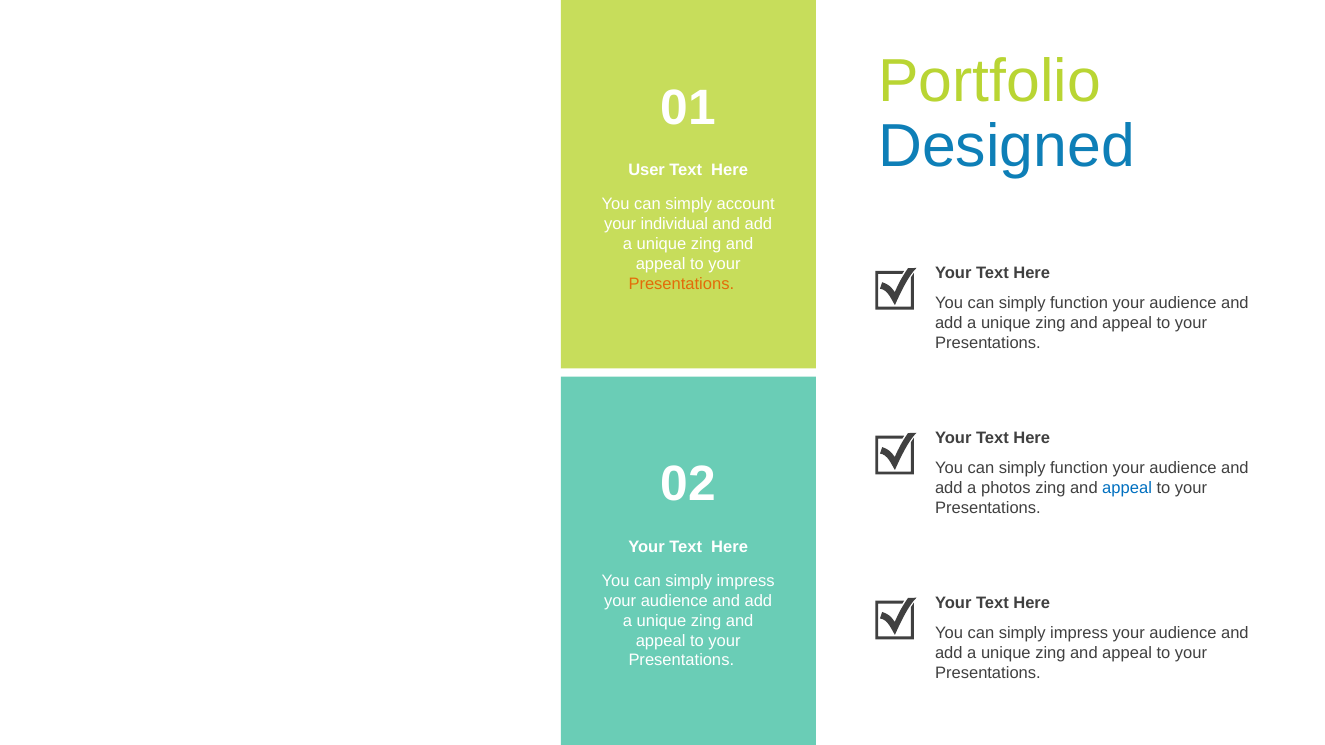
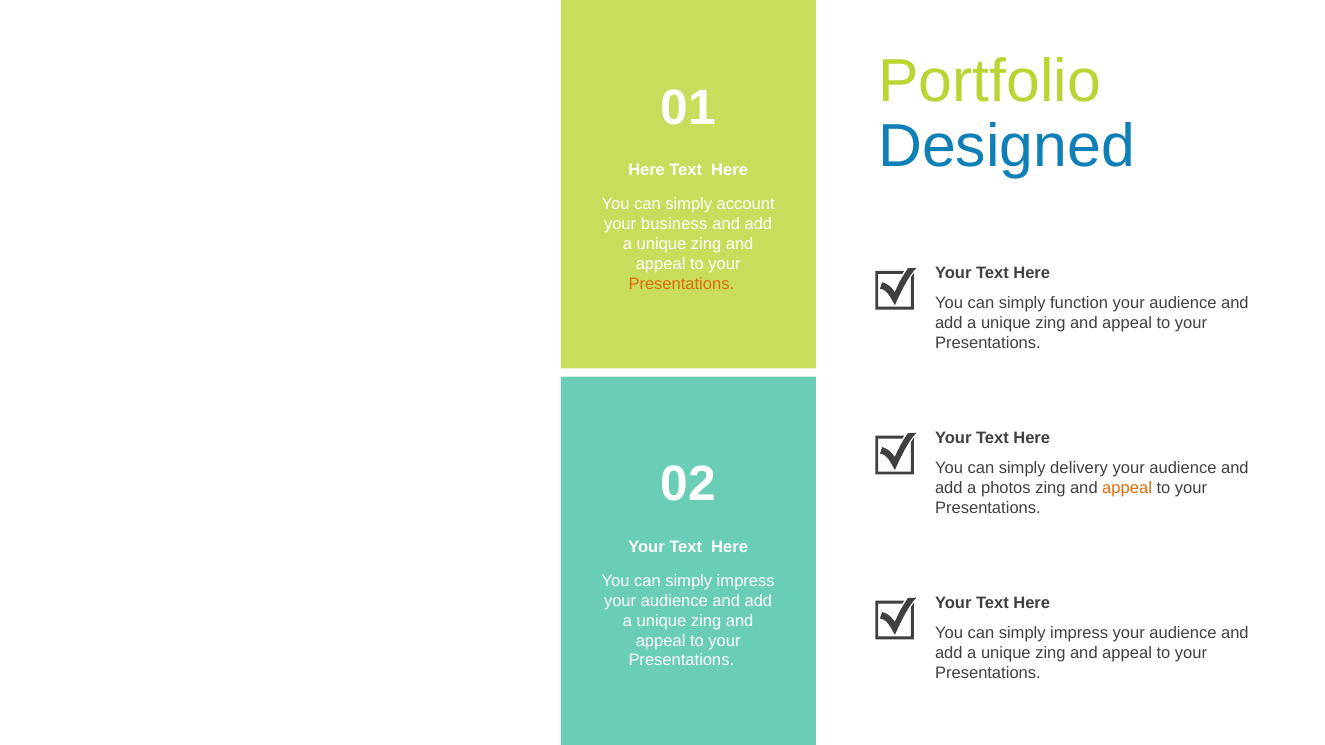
User at (647, 170): User -> Here
individual: individual -> business
function at (1079, 469): function -> delivery
appeal at (1127, 488) colour: blue -> orange
